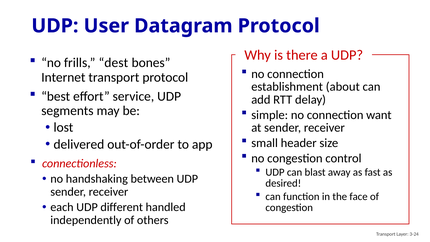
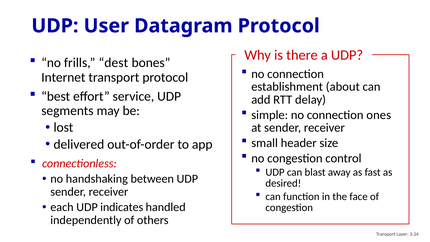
want: want -> ones
different: different -> indicates
